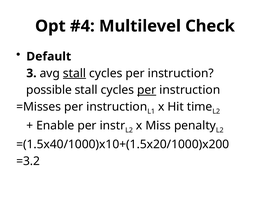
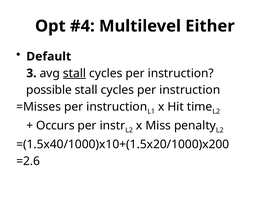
Check: Check -> Either
per at (147, 90) underline: present -> none
Enable: Enable -> Occurs
=3.2: =3.2 -> =2.6
